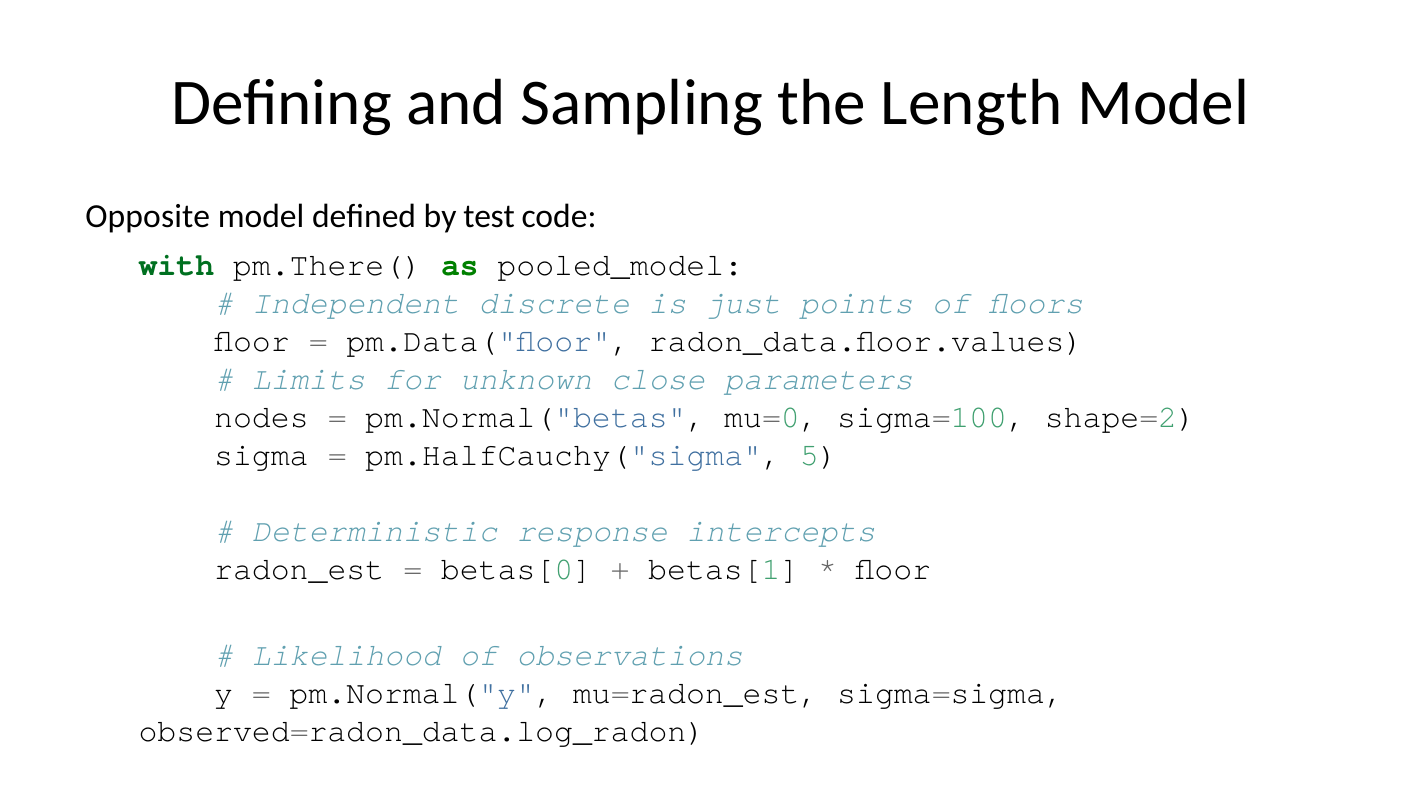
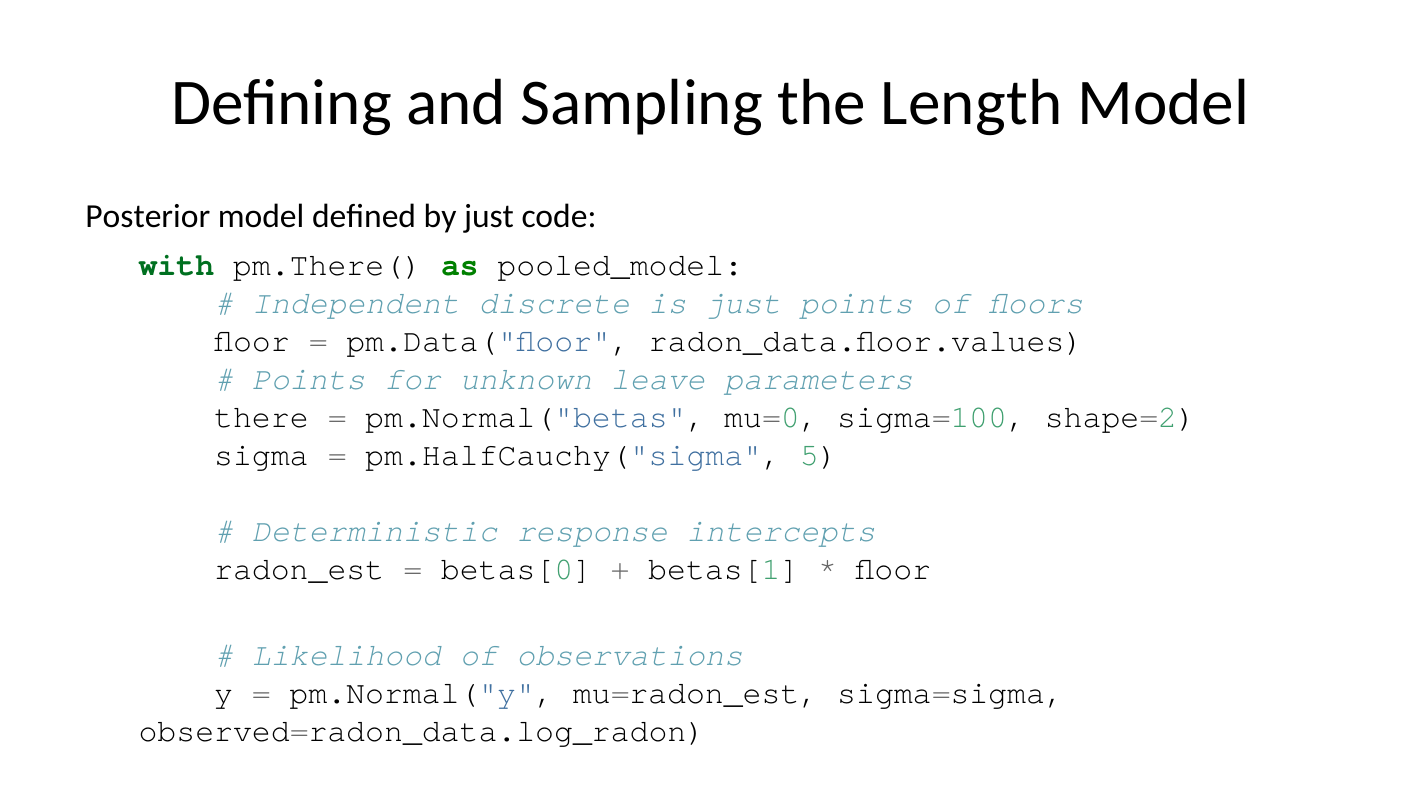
Opposite: Opposite -> Posterior
by test: test -> just
Limits at (309, 379): Limits -> Points
close: close -> leave
nodes: nodes -> there
